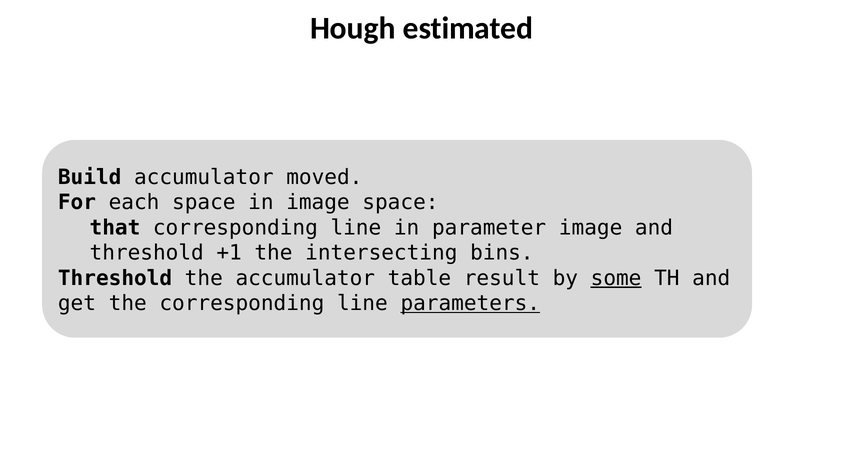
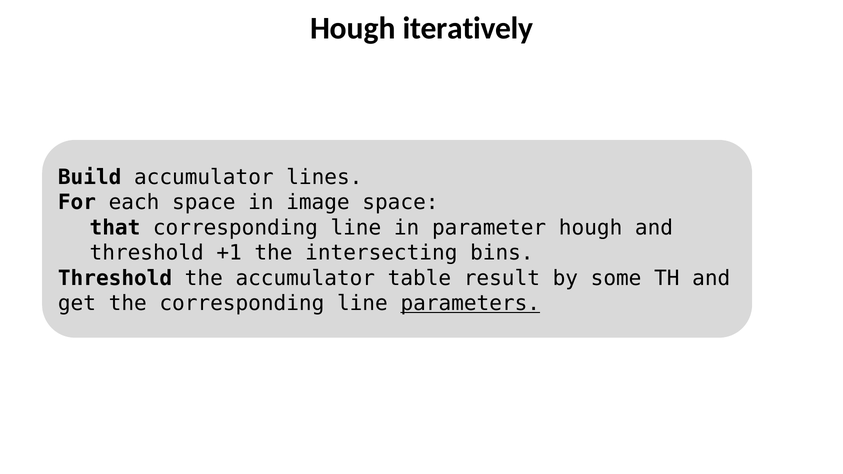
estimated: estimated -> iteratively
moved: moved -> lines
parameter image: image -> hough
some underline: present -> none
